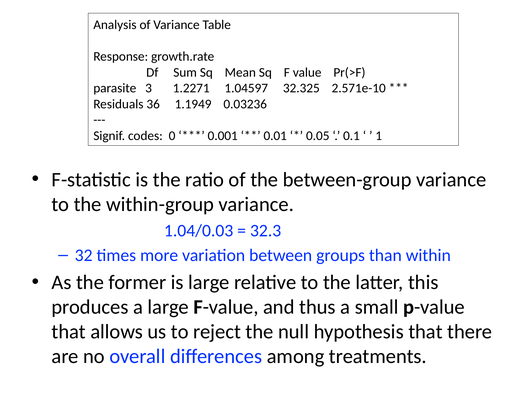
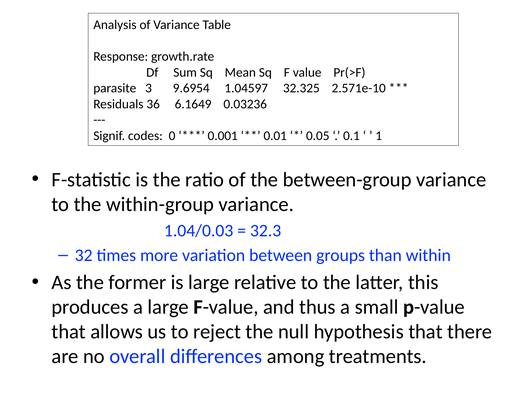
1.2271: 1.2271 -> 9.6954
1.1949: 1.1949 -> 6.1649
